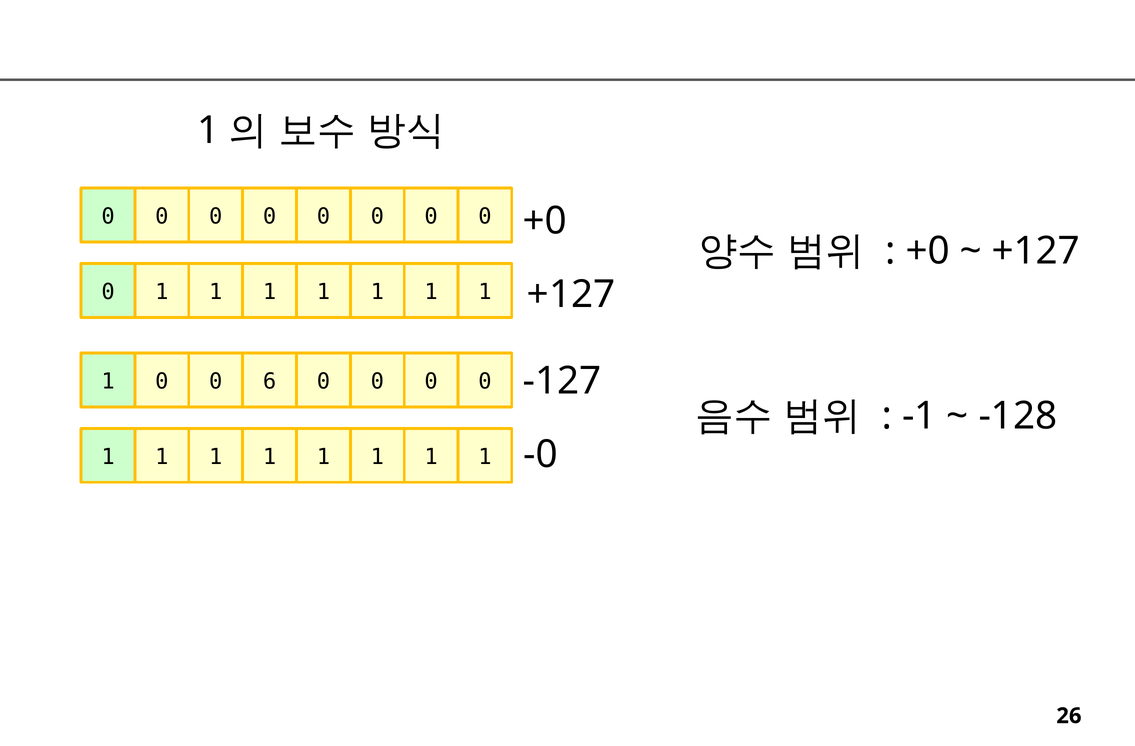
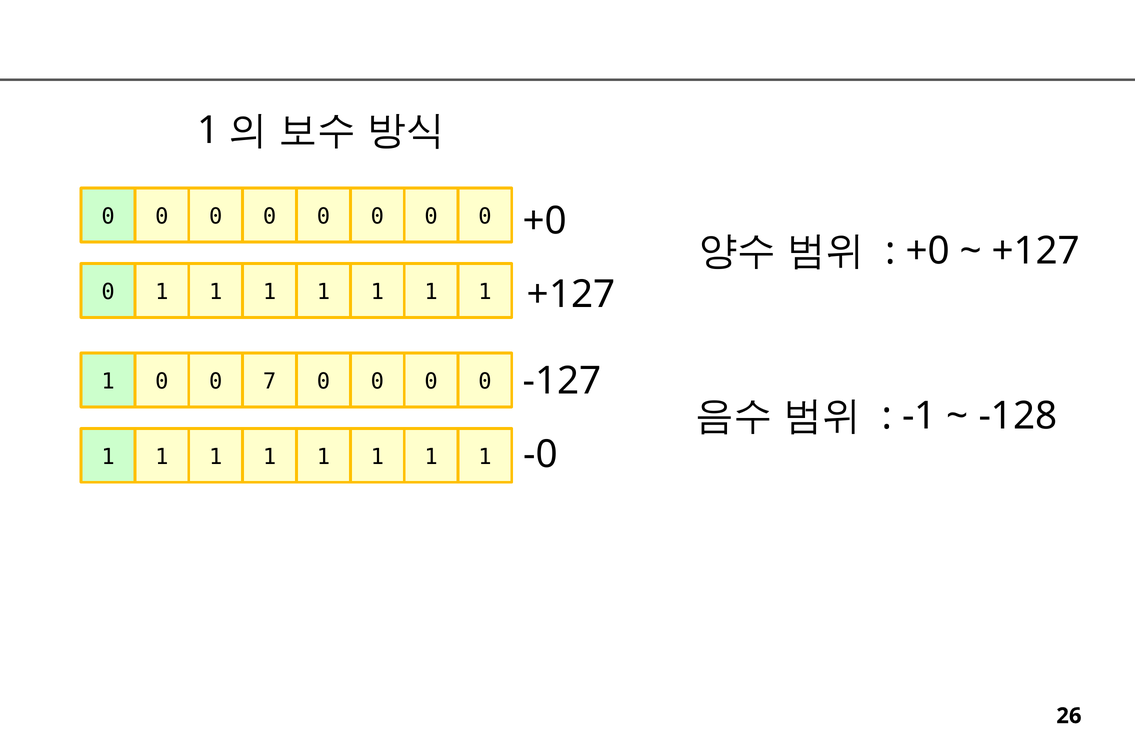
6: 6 -> 7
